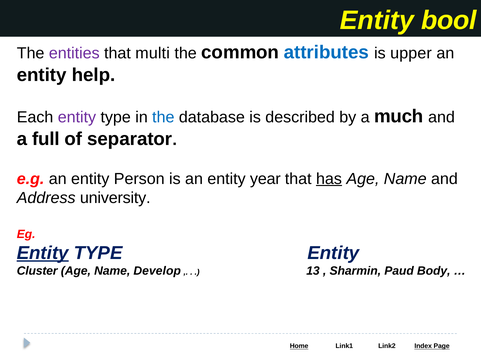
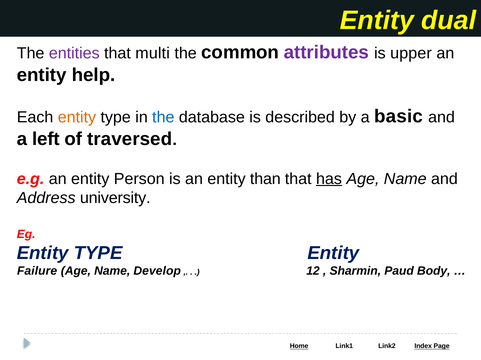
bool: bool -> dual
attributes colour: blue -> purple
entity at (77, 118) colour: purple -> orange
much: much -> basic
full: full -> left
separator: separator -> traversed
year: year -> than
Entity at (43, 254) underline: present -> none
Cluster: Cluster -> Failure
13: 13 -> 12
